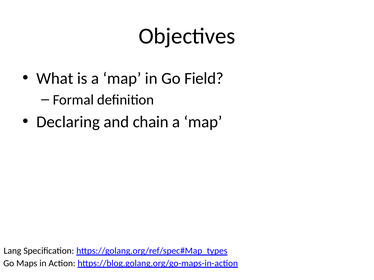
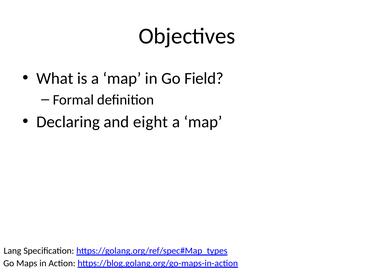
chain: chain -> eight
